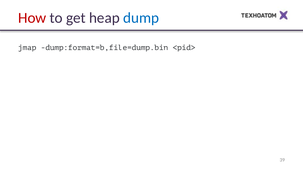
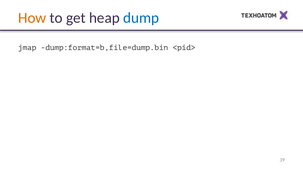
How colour: red -> orange
